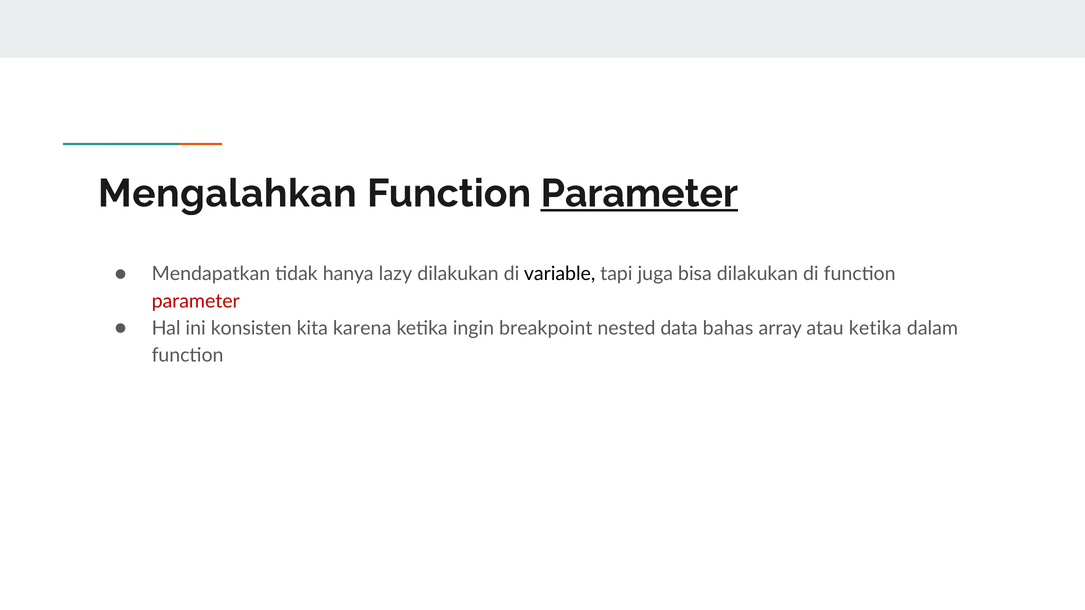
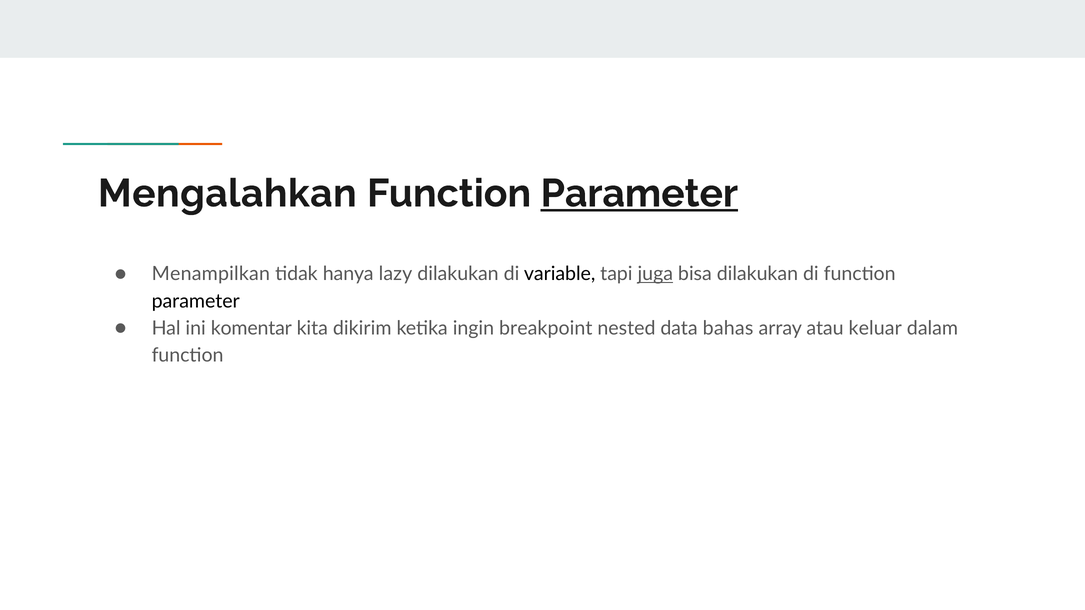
Mendapatkan: Mendapatkan -> Menampilkan
juga underline: none -> present
parameter at (196, 301) colour: red -> black
konsisten: konsisten -> komentar
karena: karena -> dikirim
atau ketika: ketika -> keluar
